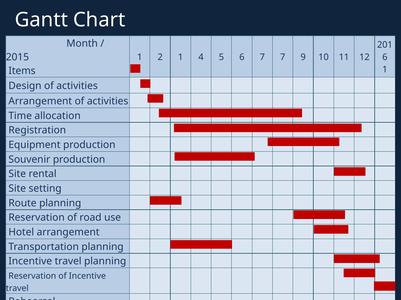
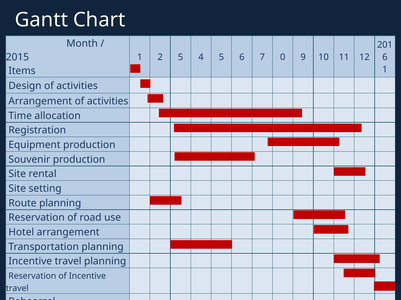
2 1: 1 -> 5
7 7: 7 -> 0
